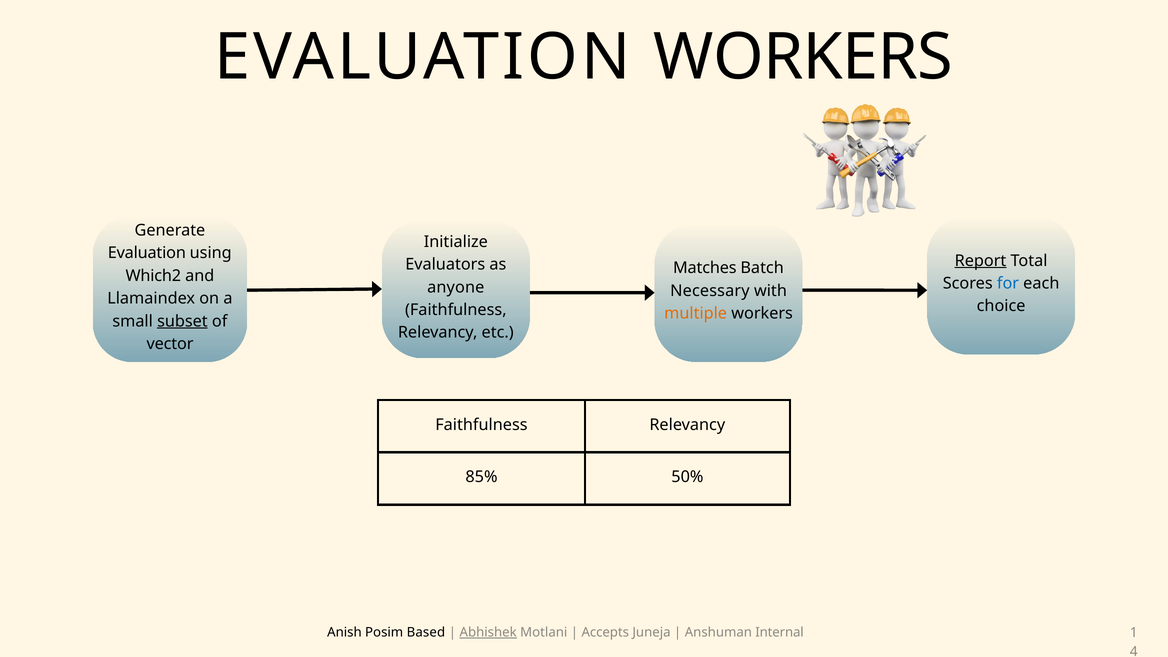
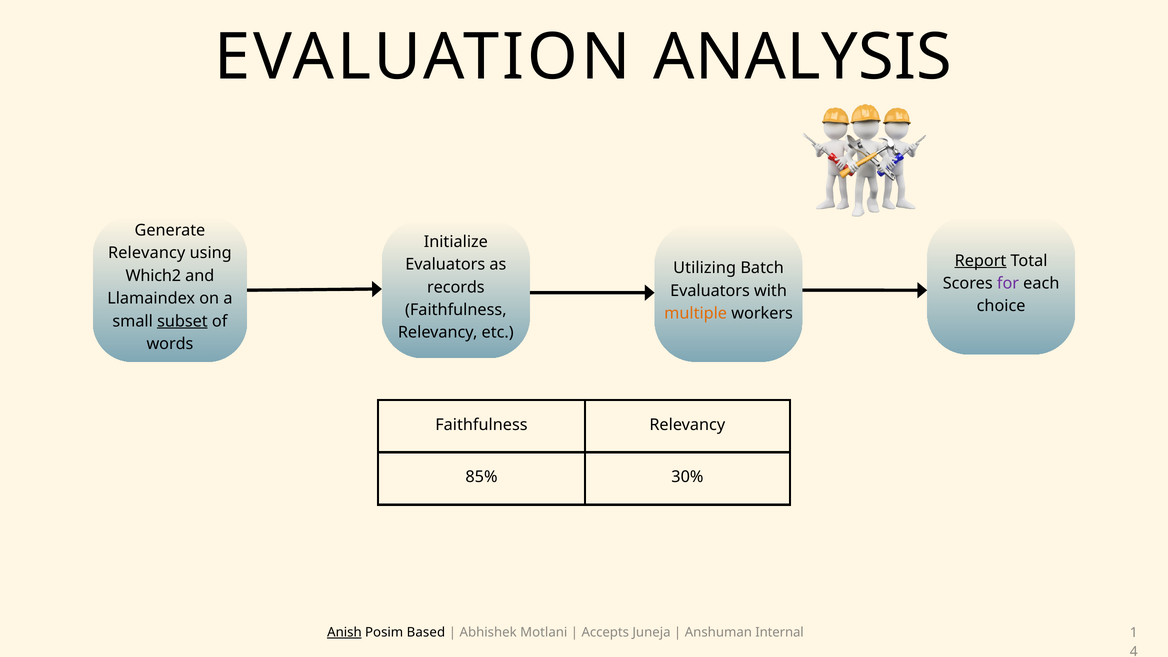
EVALUATION WORKERS: WORKERS -> ANALYSIS
Evaluation at (147, 253): Evaluation -> Relevancy
Matches: Matches -> Utilizing
for colour: blue -> purple
anyone: anyone -> records
Necessary at (710, 291): Necessary -> Evaluators
vector: vector -> words
50%: 50% -> 30%
Anish underline: none -> present
Abhishek underline: present -> none
